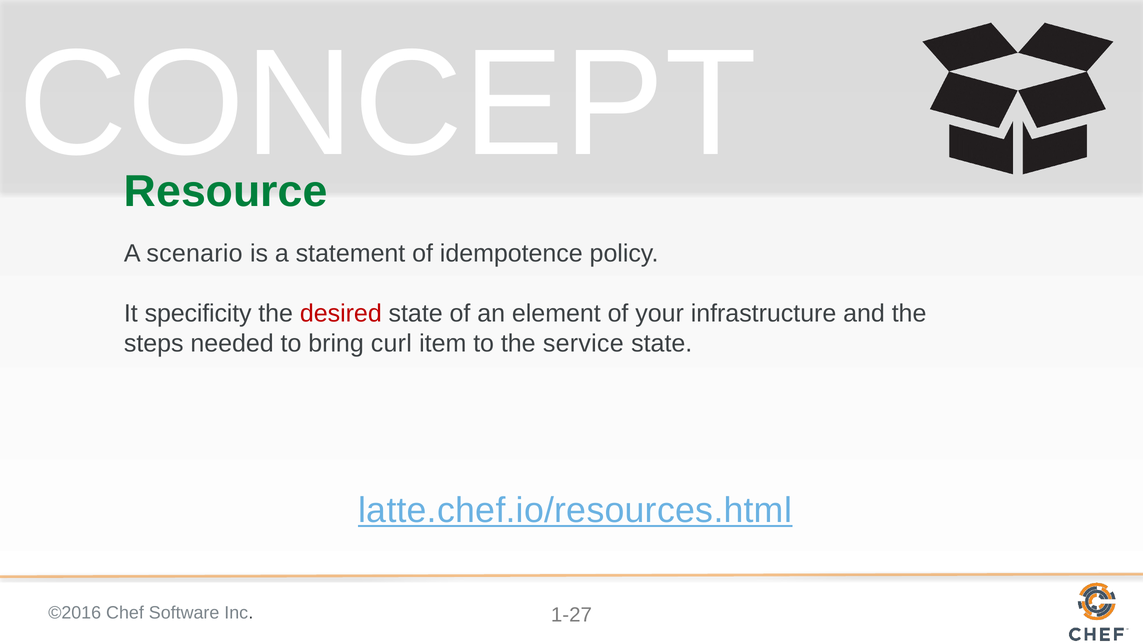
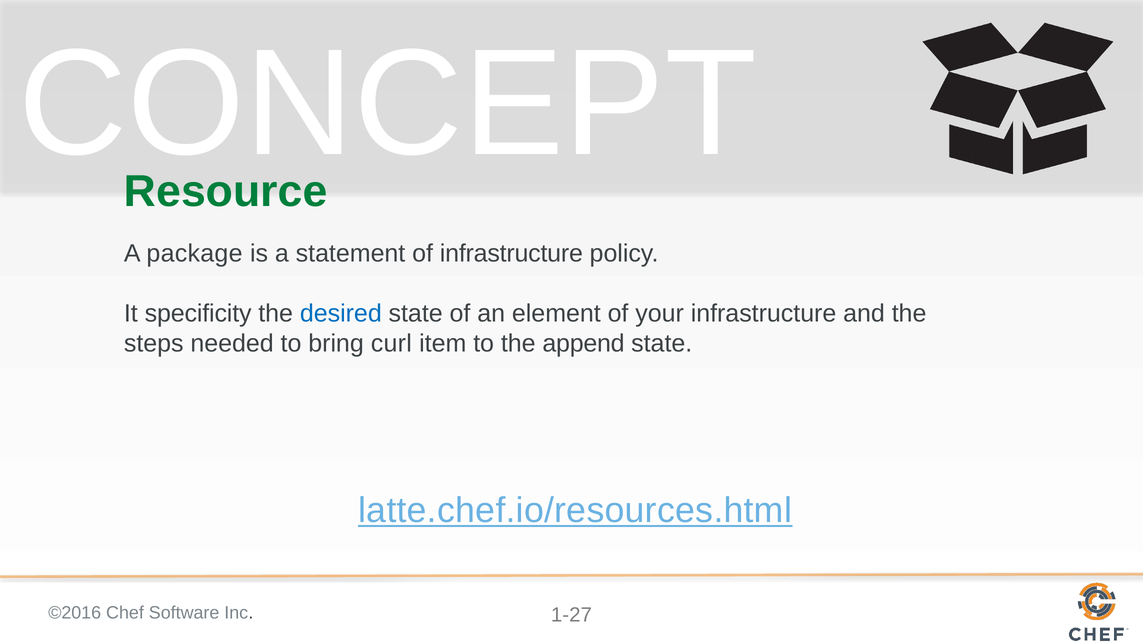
scenario: scenario -> package
of idempotence: idempotence -> infrastructure
desired colour: red -> blue
service: service -> append
